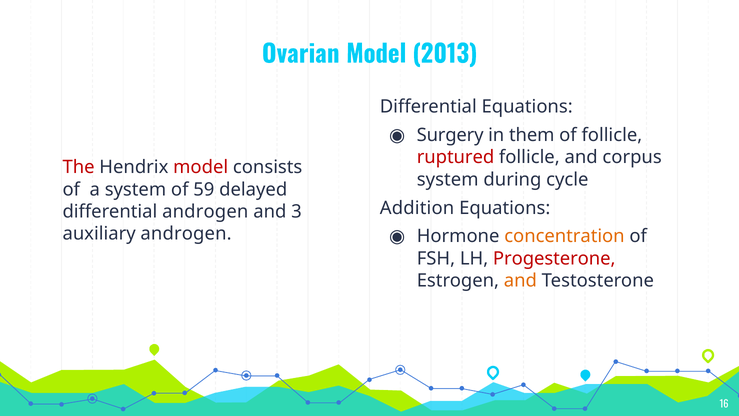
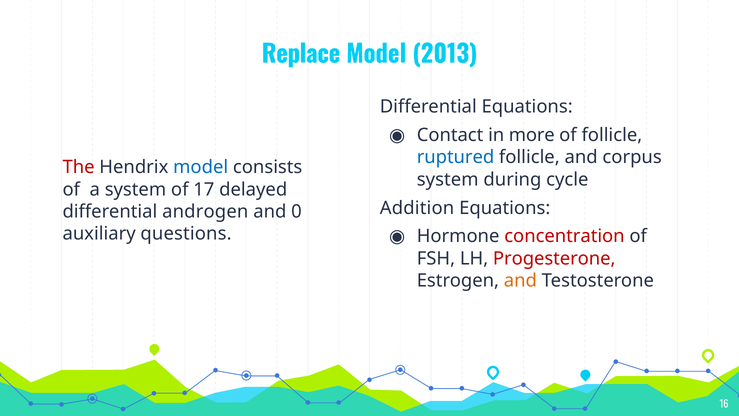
Ovarian: Ovarian -> Replace
Surgery: Surgery -> Contact
them: them -> more
ruptured colour: red -> blue
model at (201, 167) colour: red -> blue
59: 59 -> 17
3: 3 -> 0
concentration colour: orange -> red
auxiliary androgen: androgen -> questions
